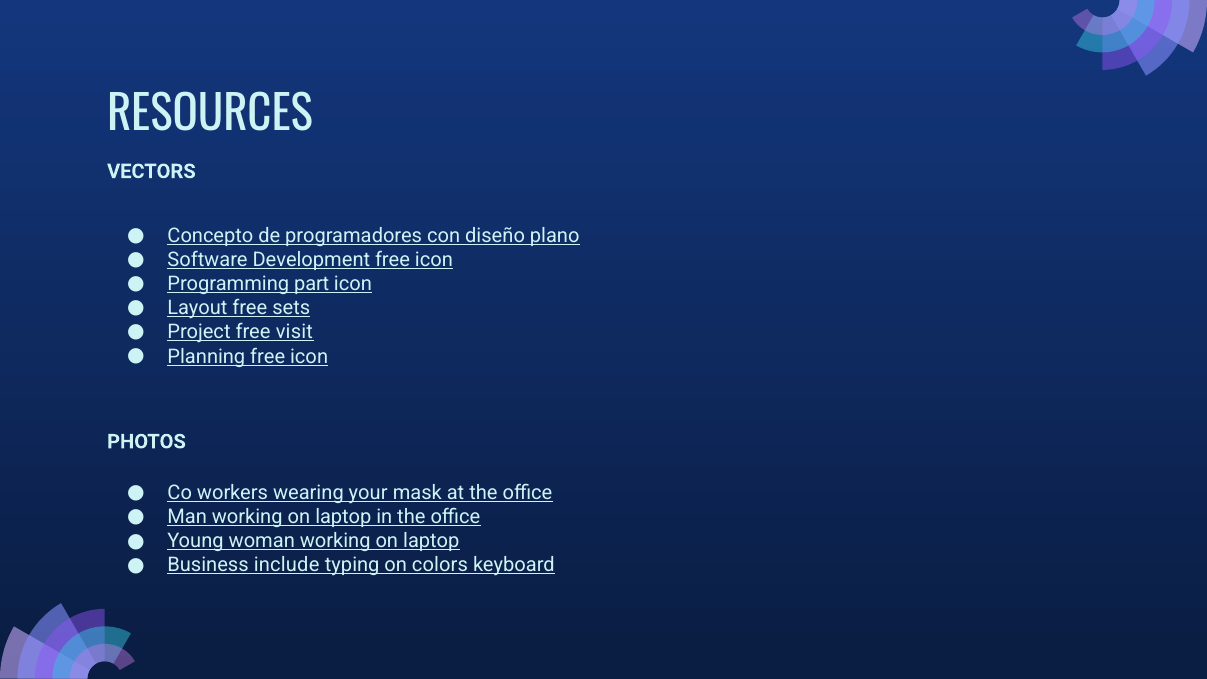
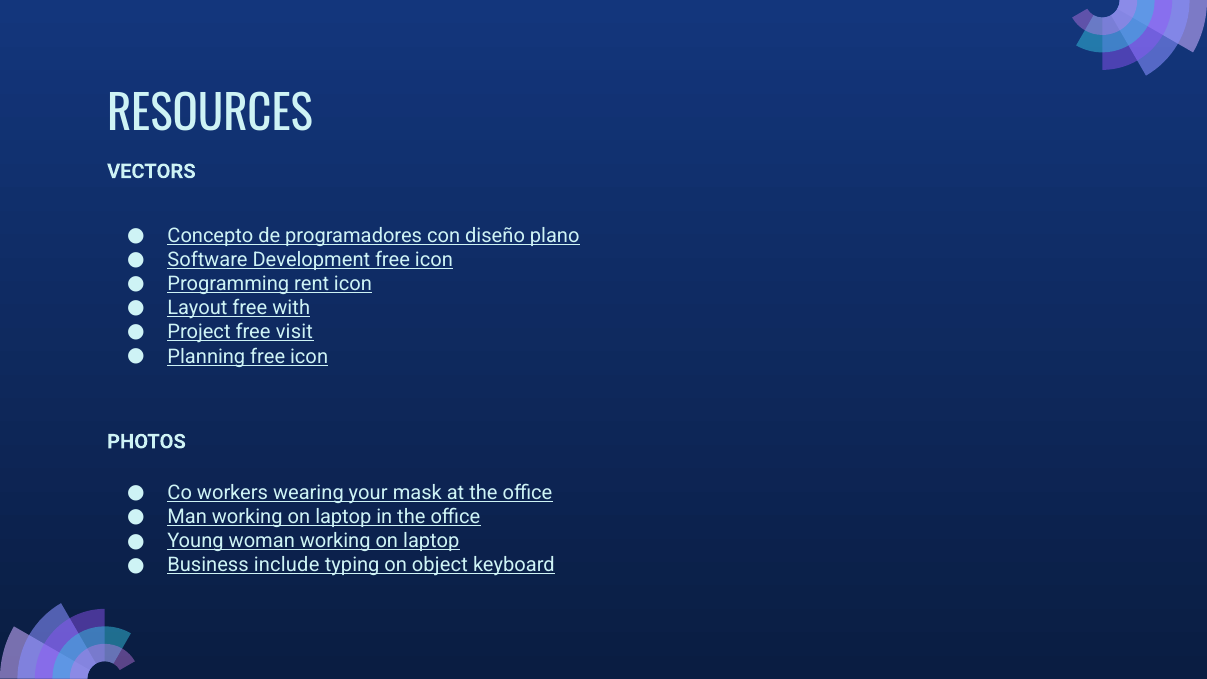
part: part -> rent
sets: sets -> with
colors: colors -> object
